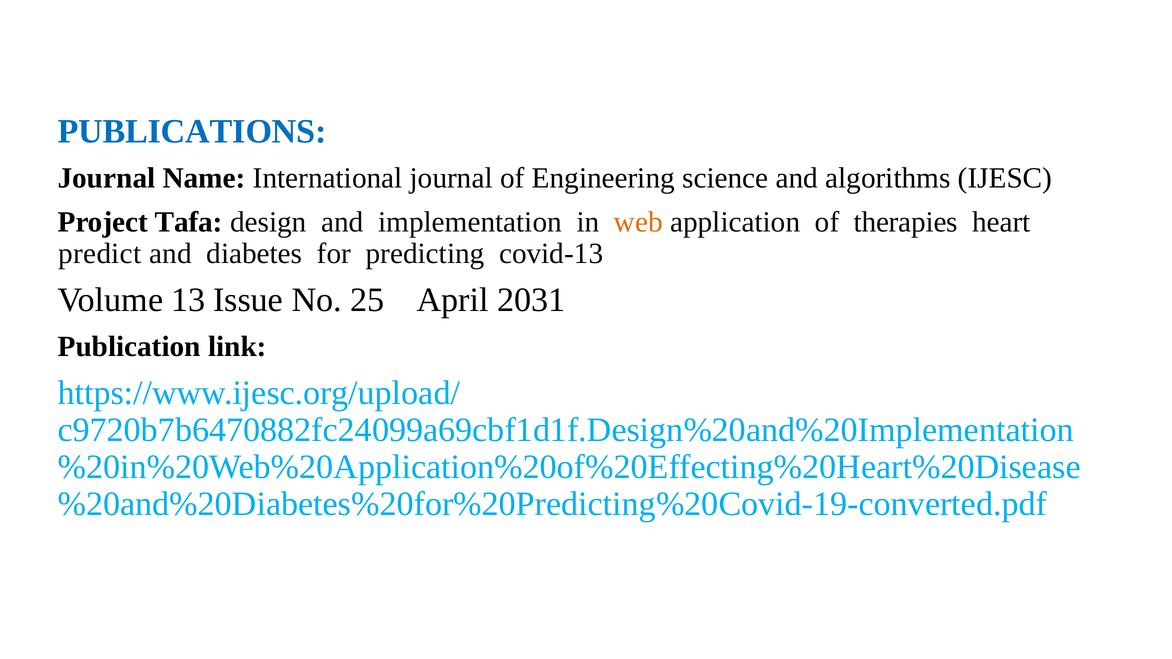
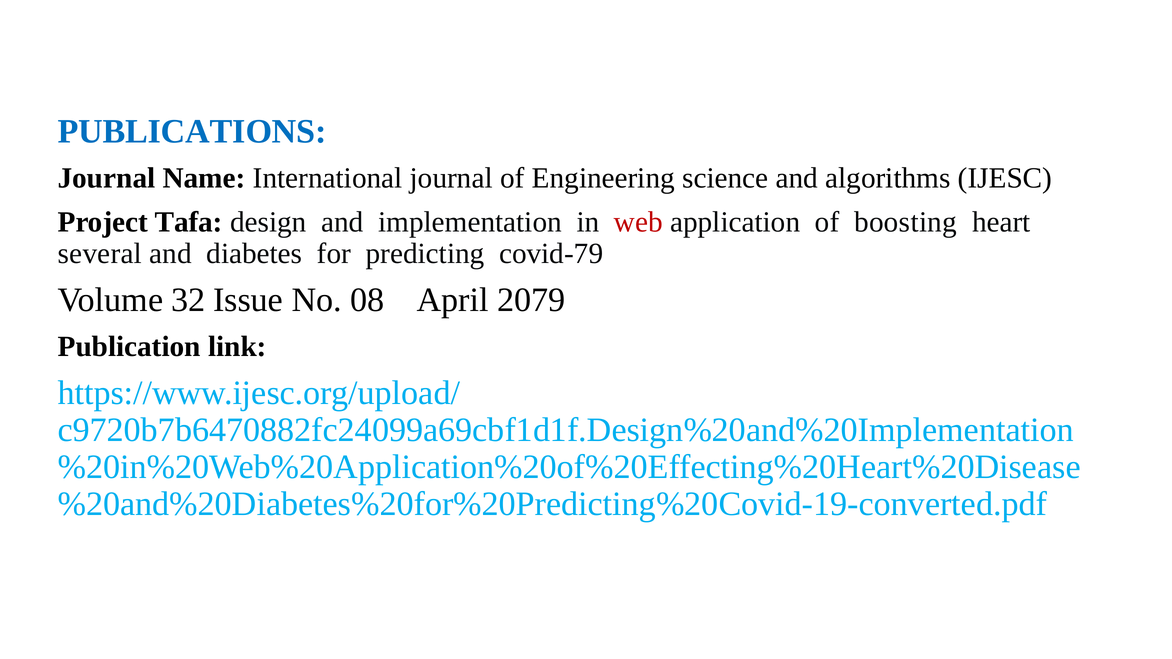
web colour: orange -> red
therapies: therapies -> boosting
predict: predict -> several
covid-13: covid-13 -> covid-79
13: 13 -> 32
25: 25 -> 08
2031: 2031 -> 2079
